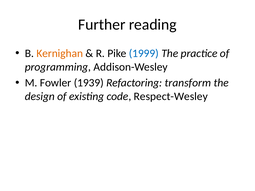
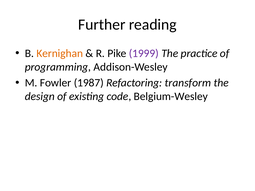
1999 colour: blue -> purple
1939: 1939 -> 1987
Respect-Wesley: Respect-Wesley -> Belgium-Wesley
